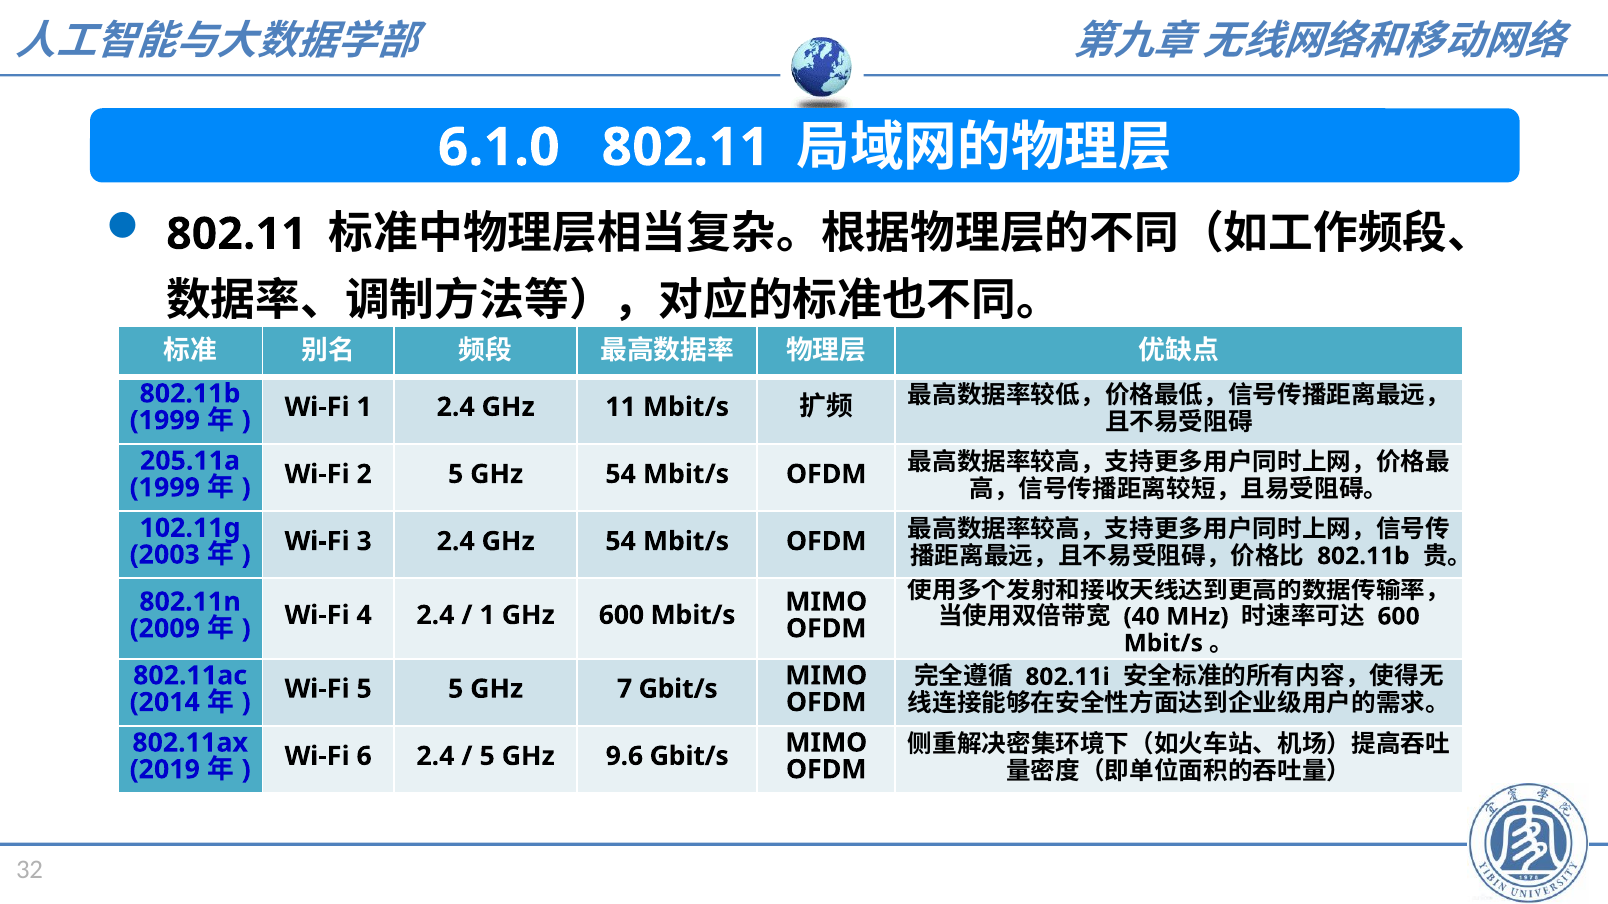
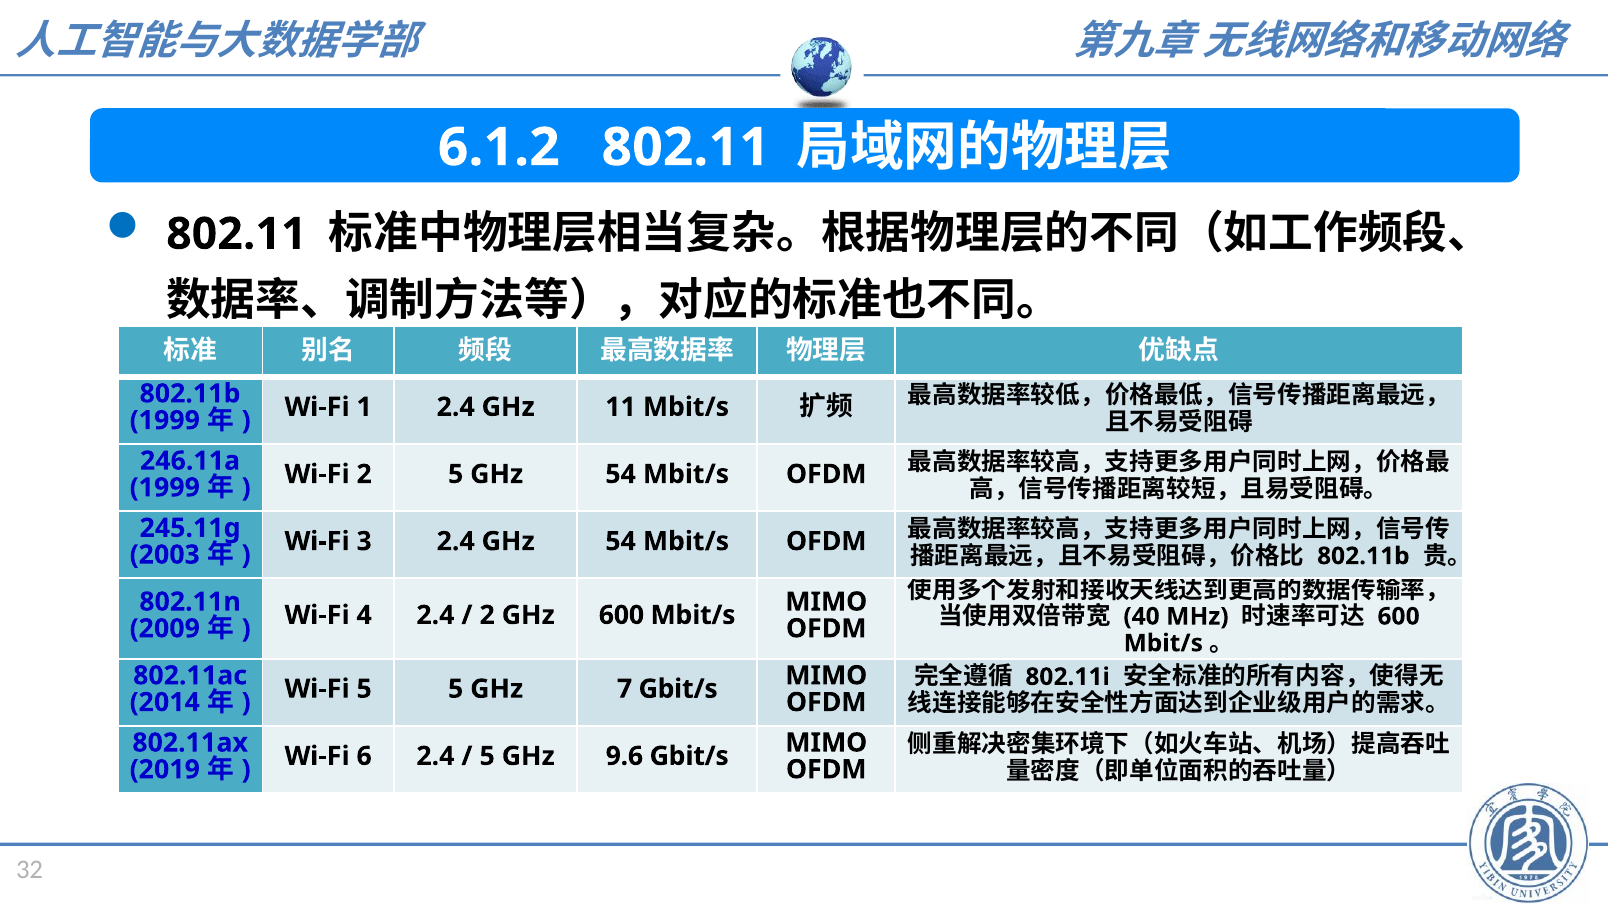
6.1.0: 6.1.0 -> 6.1.2
205.11a: 205.11a -> 246.11a
102.11g: 102.11g -> 245.11g
1 at (487, 615): 1 -> 2
